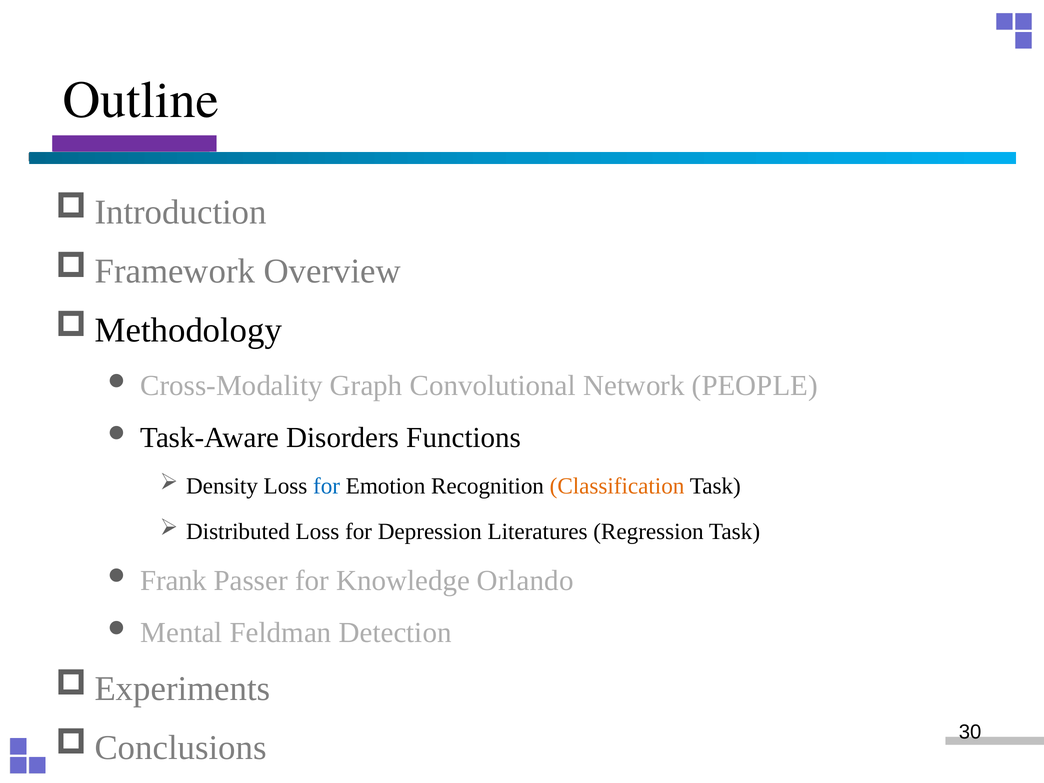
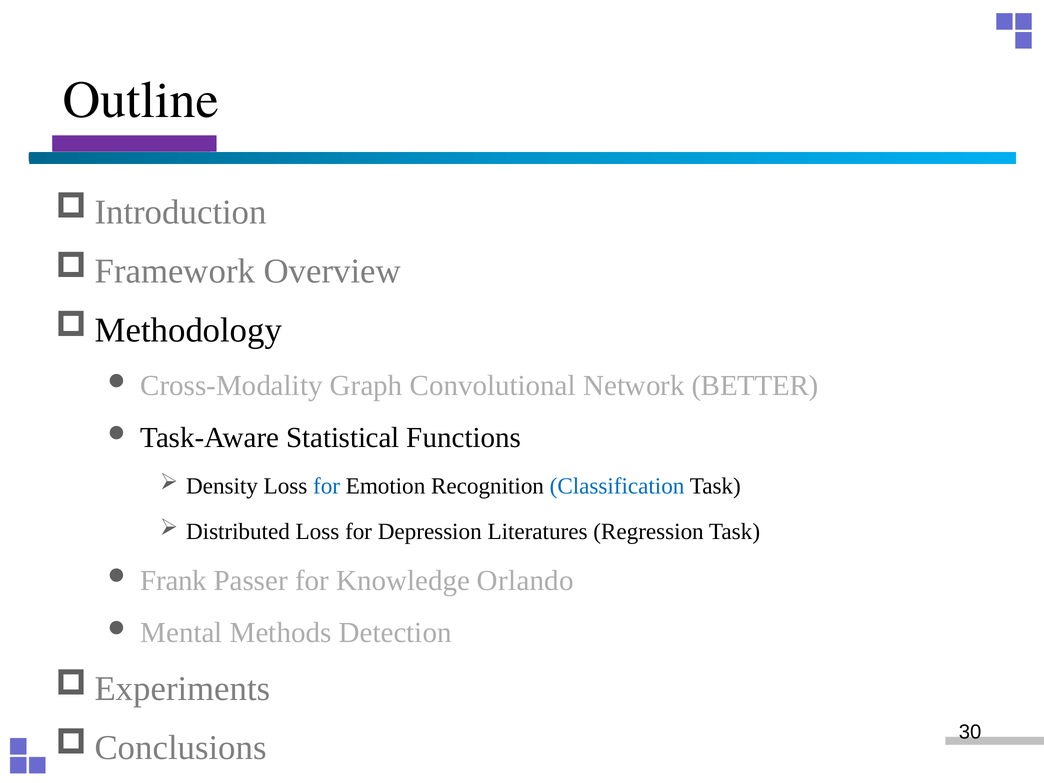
PEOPLE: PEOPLE -> BETTER
Disorders: Disorders -> Statistical
Classification colour: orange -> blue
Feldman: Feldman -> Methods
